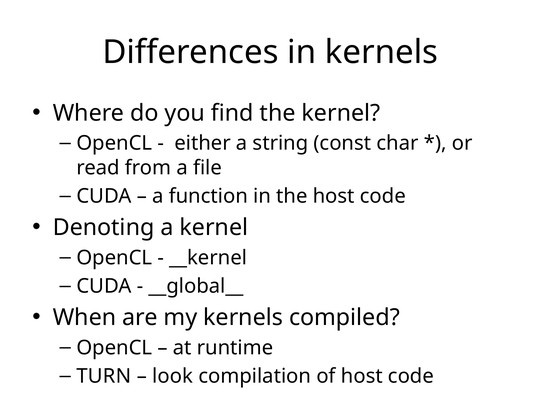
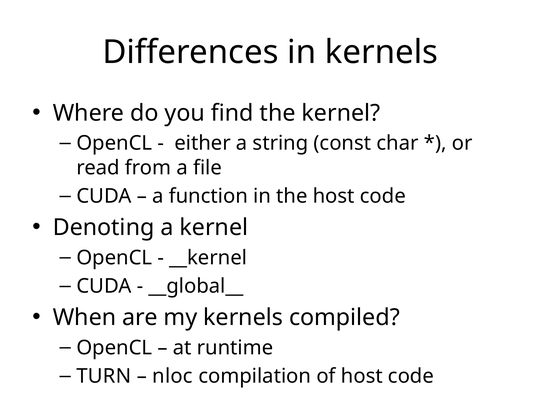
look: look -> nloc
